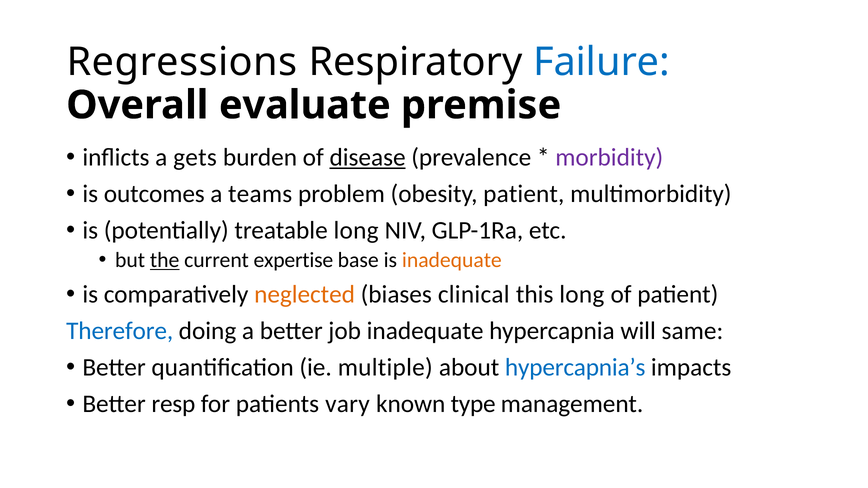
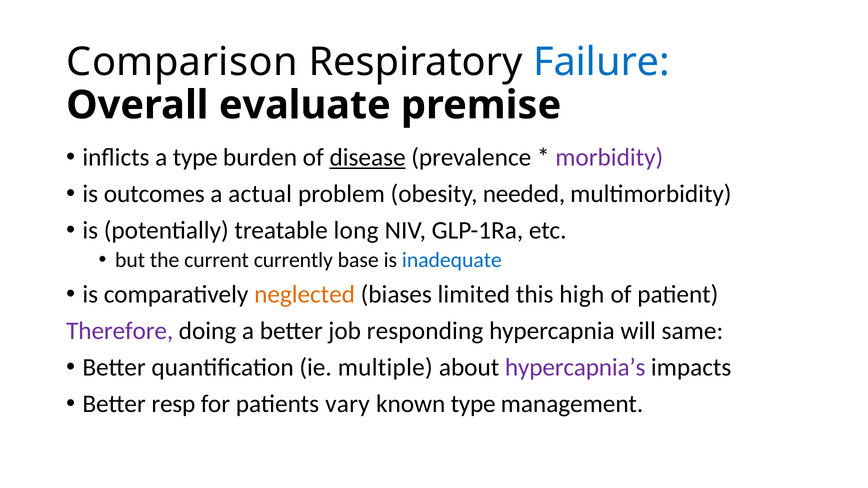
Regressions: Regressions -> Comparison
a gets: gets -> type
teams: teams -> actual
obesity patient: patient -> needed
the underline: present -> none
expertise: expertise -> currently
inadequate at (452, 260) colour: orange -> blue
clinical: clinical -> limited
this long: long -> high
Therefore colour: blue -> purple
job inadequate: inadequate -> responding
hypercapnia’s colour: blue -> purple
